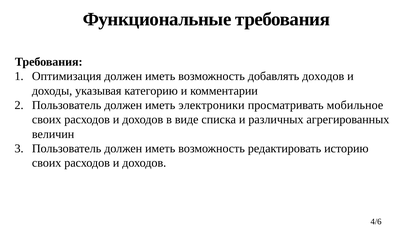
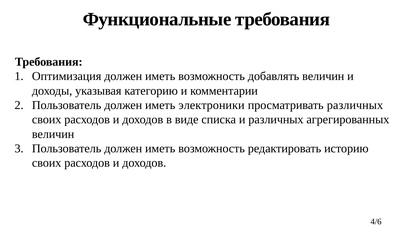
добавлять доходов: доходов -> величин
просматривать мобильное: мобильное -> различных
